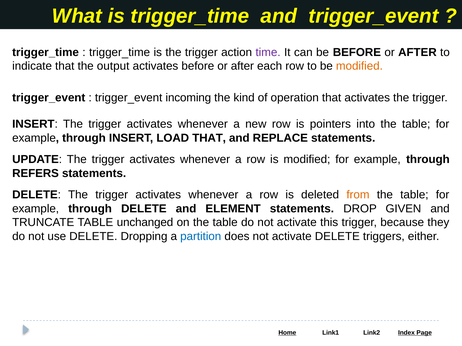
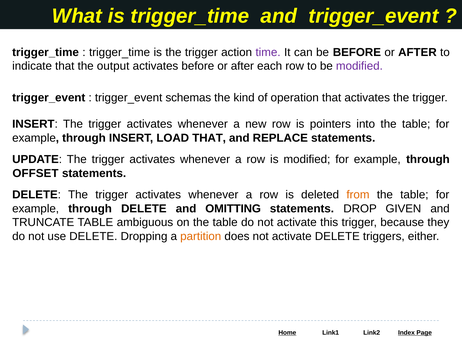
modified at (359, 66) colour: orange -> purple
incoming: incoming -> schemas
REFERS: REFERS -> OFFSET
ELEMENT: ELEMENT -> OMITTING
unchanged: unchanged -> ambiguous
partition colour: blue -> orange
